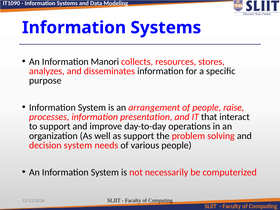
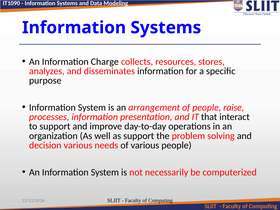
Manori: Manori -> Charge
decision system: system -> various
